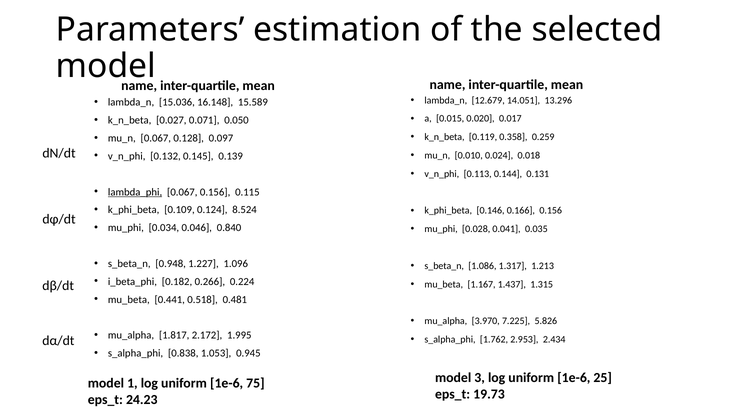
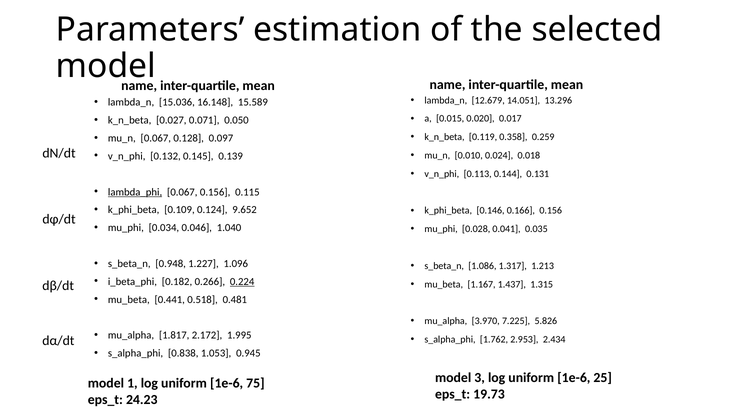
8.524: 8.524 -> 9.652
0.840: 0.840 -> 1.040
0.224 underline: none -> present
